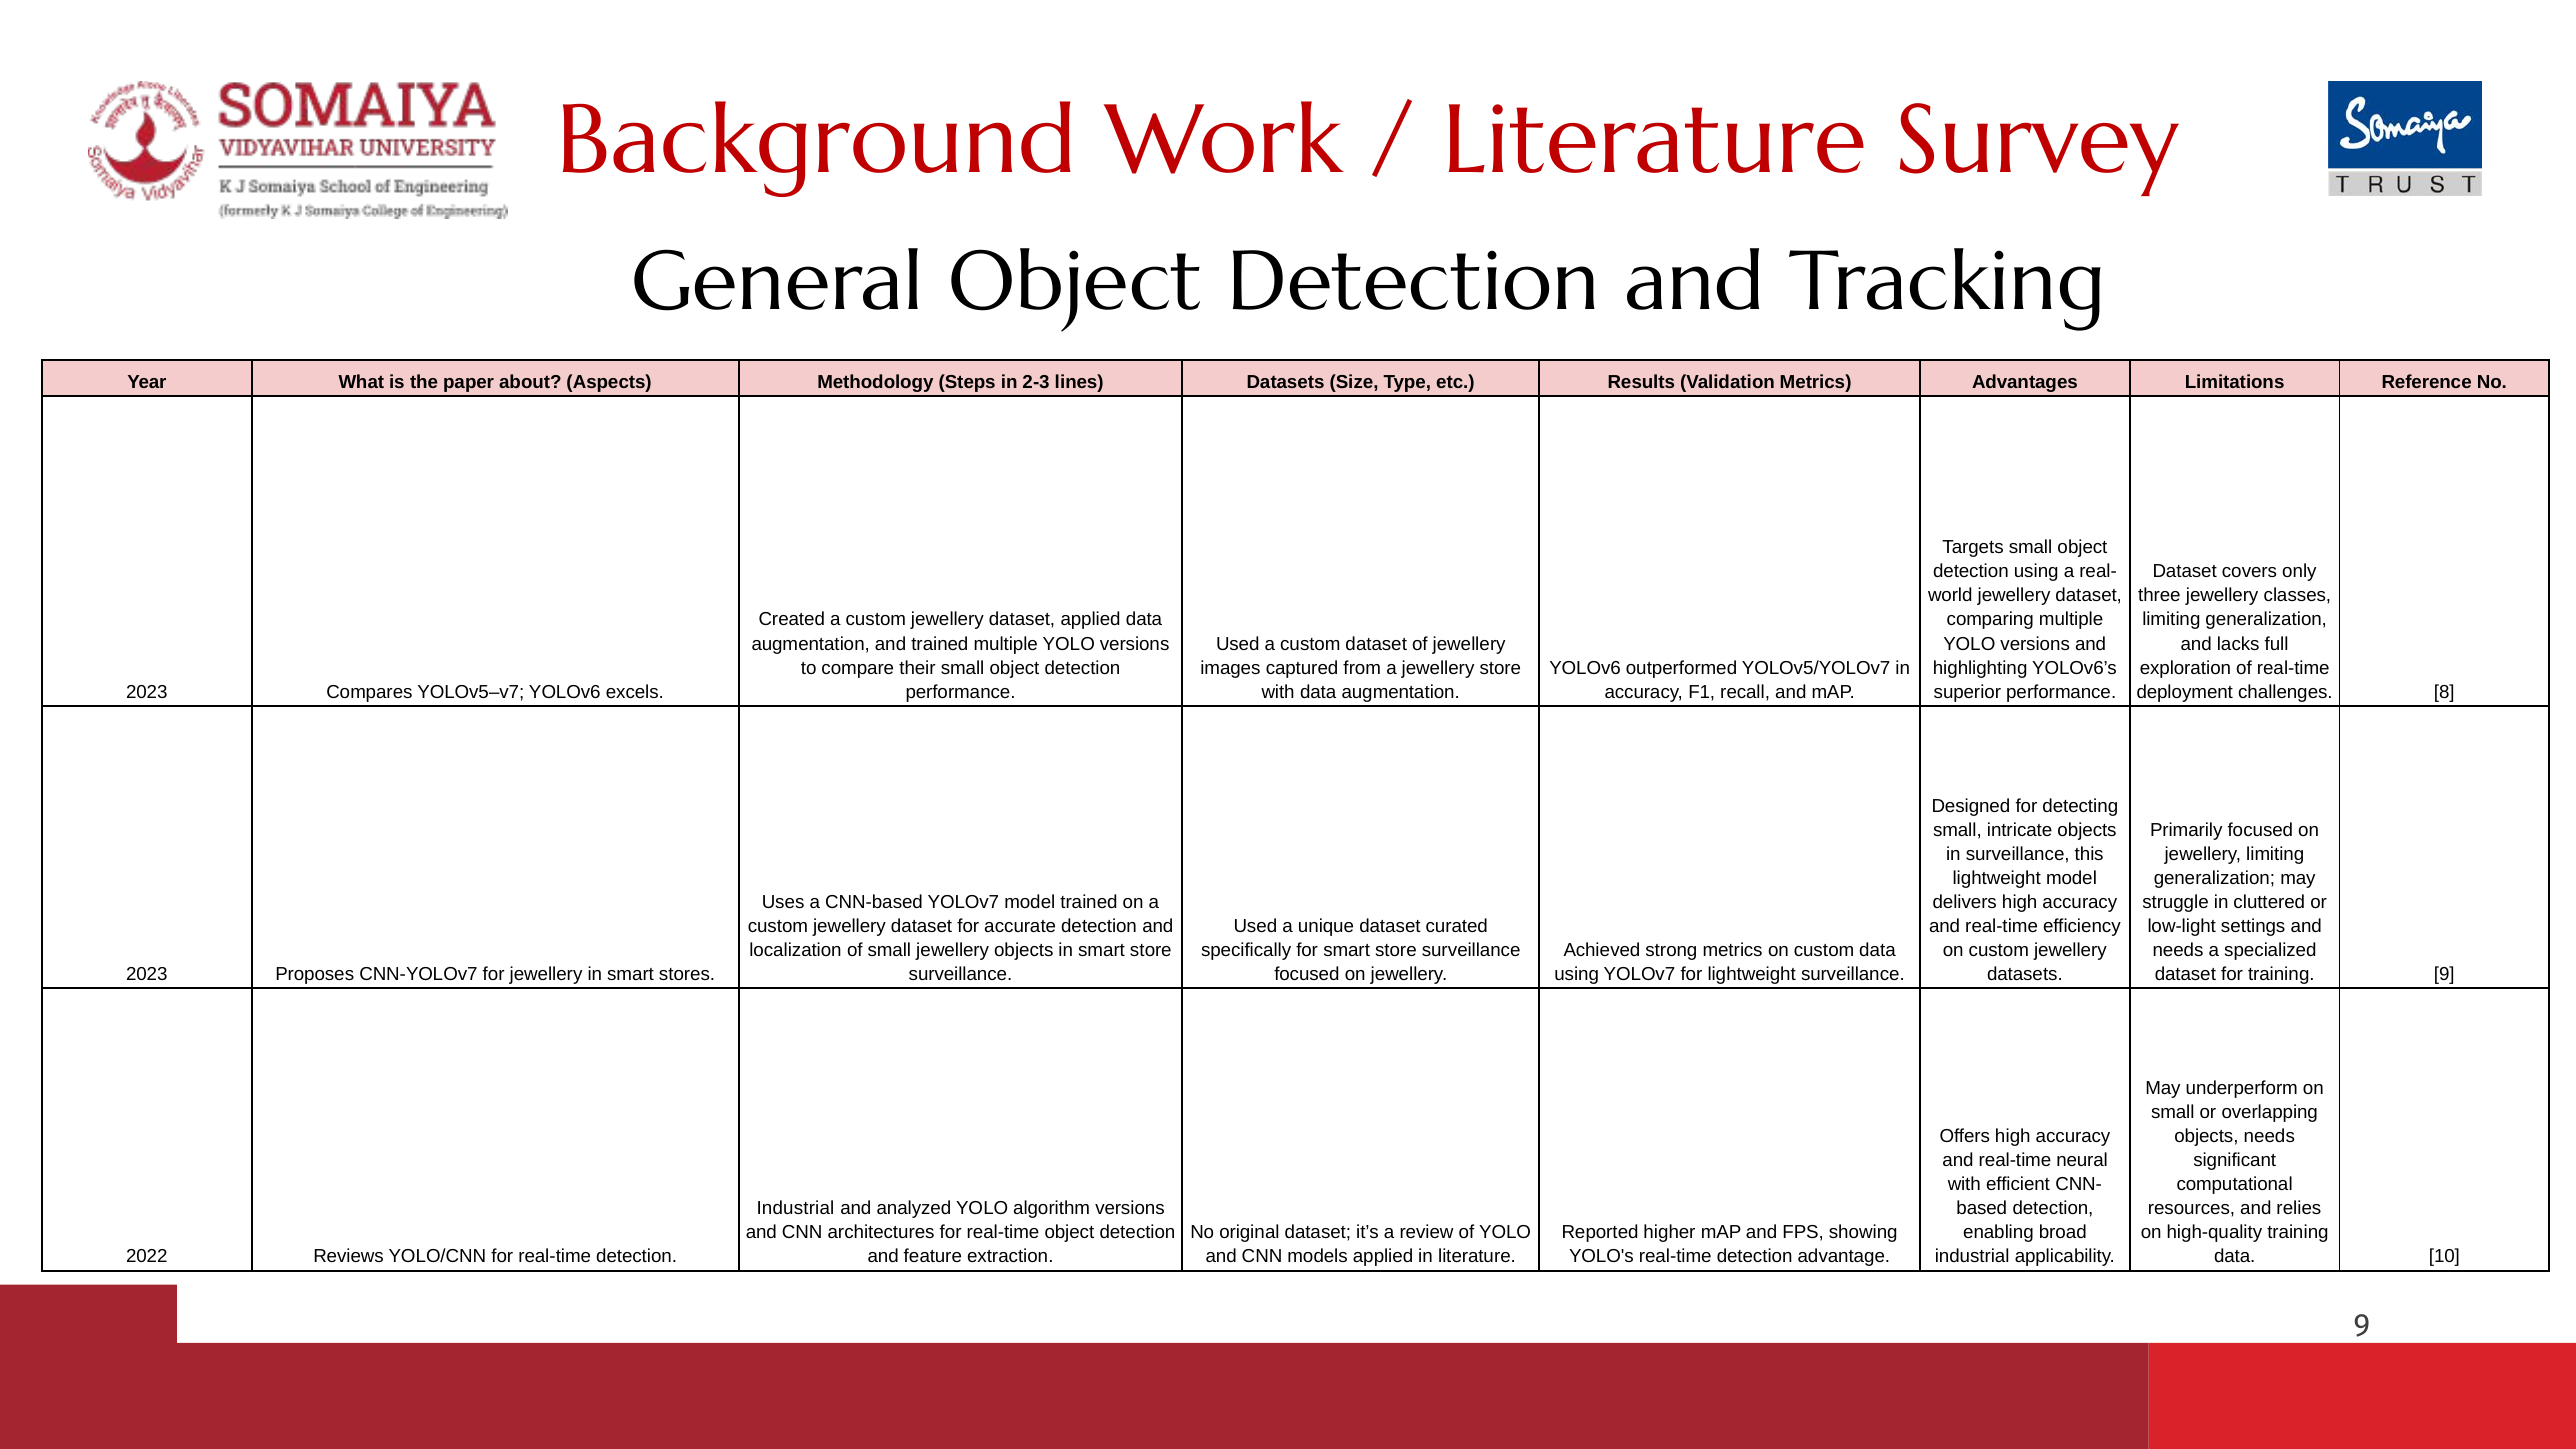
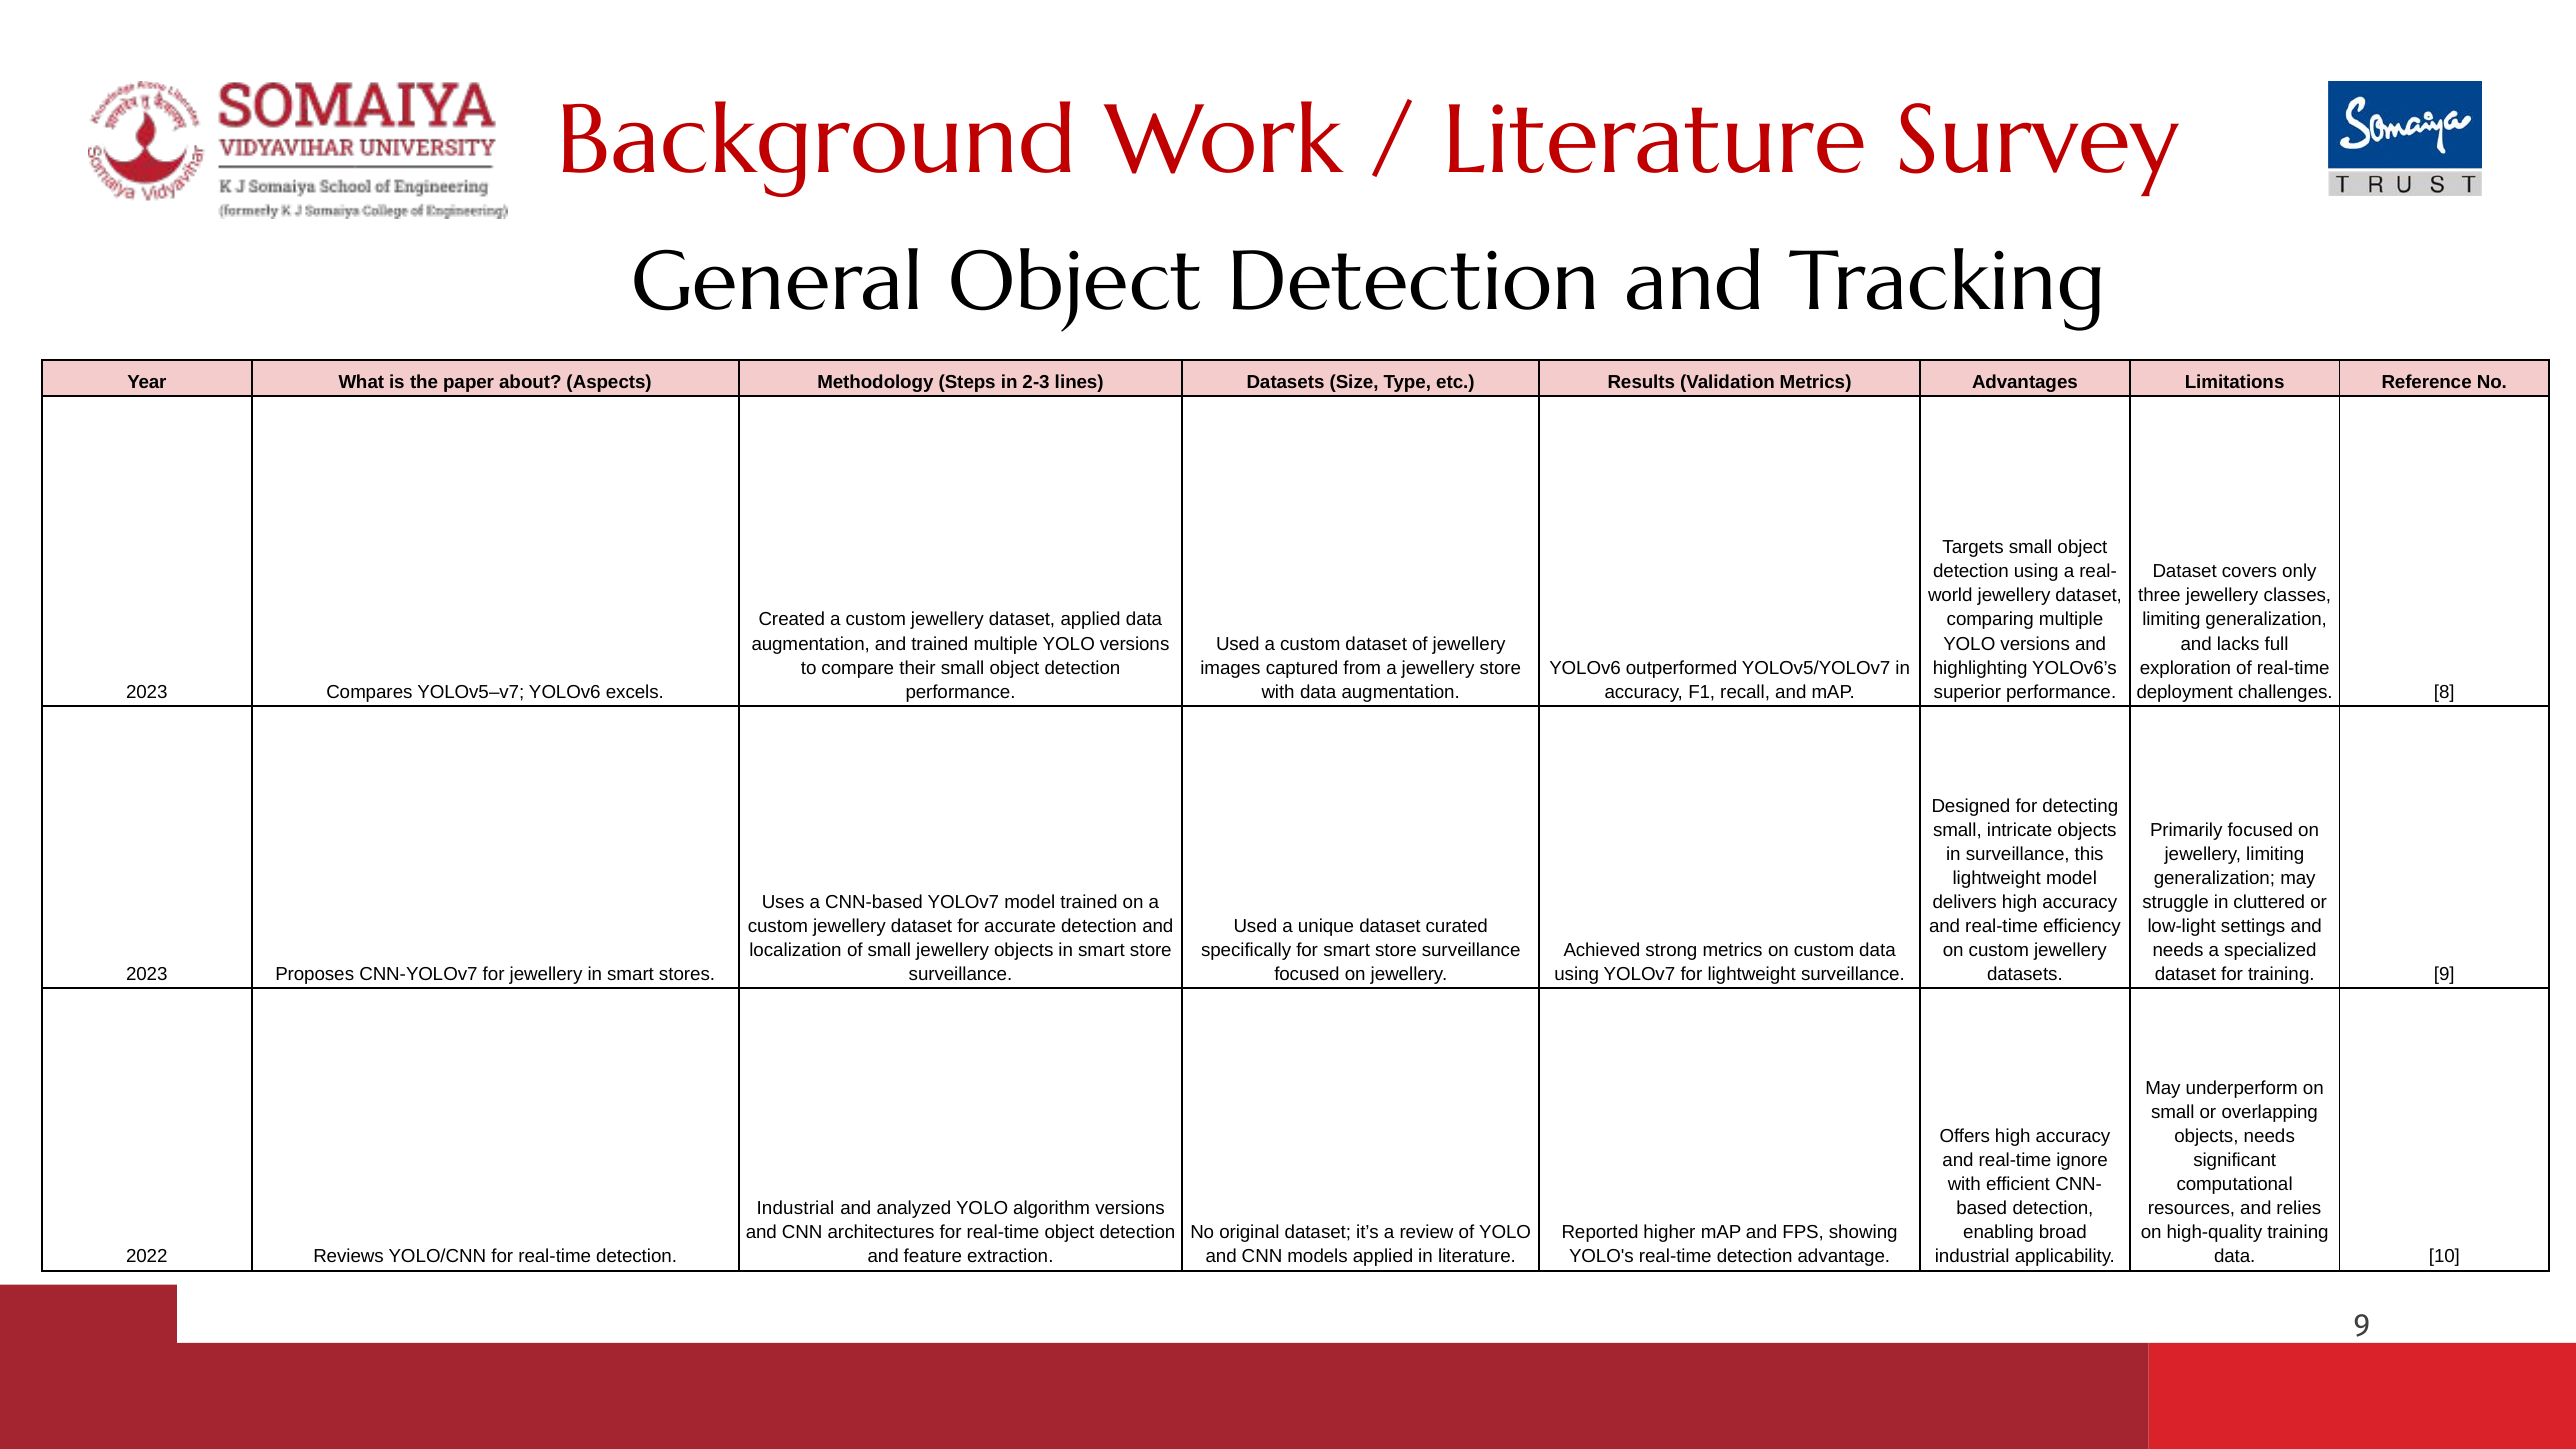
neural: neural -> ignore
